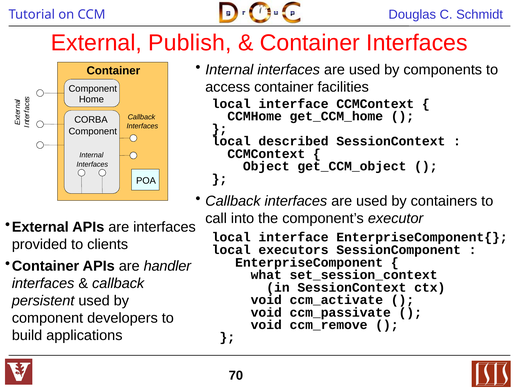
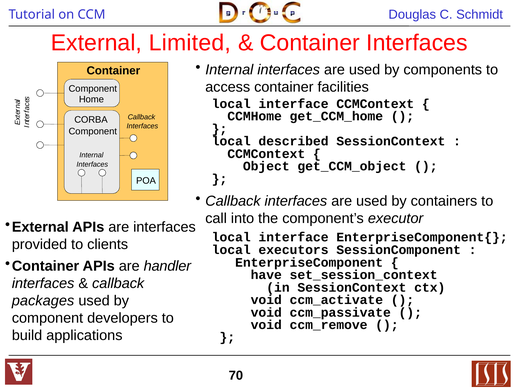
Publish: Publish -> Limited
what: what -> have
persistent: persistent -> packages
